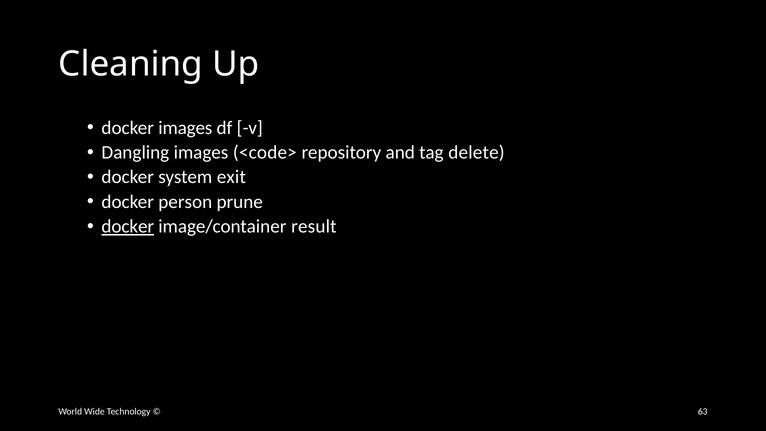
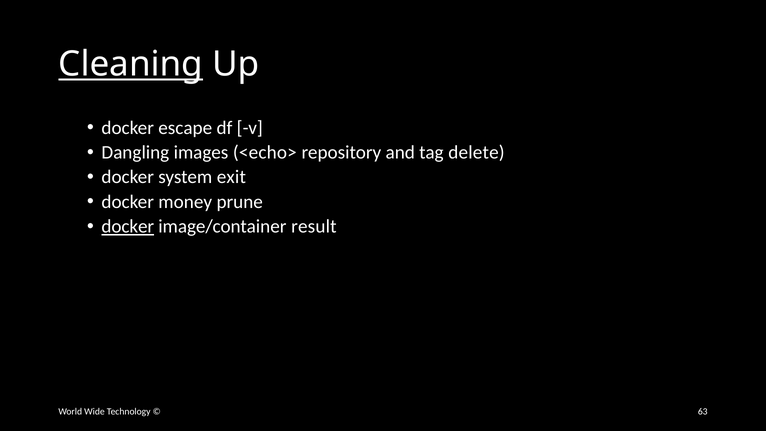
Cleaning underline: none -> present
docker images: images -> escape
<code>: <code> -> <echo>
person: person -> money
